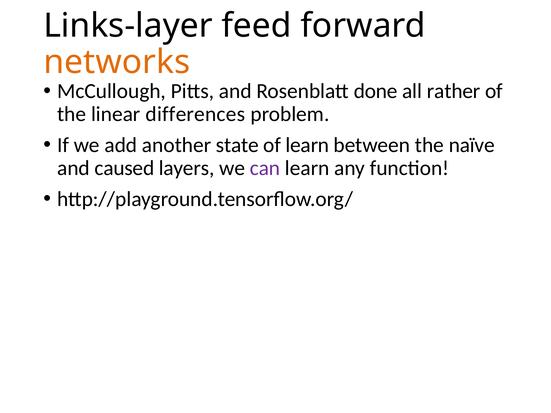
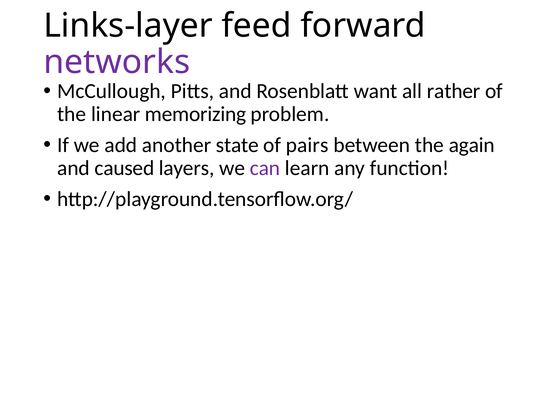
networks colour: orange -> purple
done: done -> want
differences: differences -> memorizing
of learn: learn -> pairs
naïve: naïve -> again
